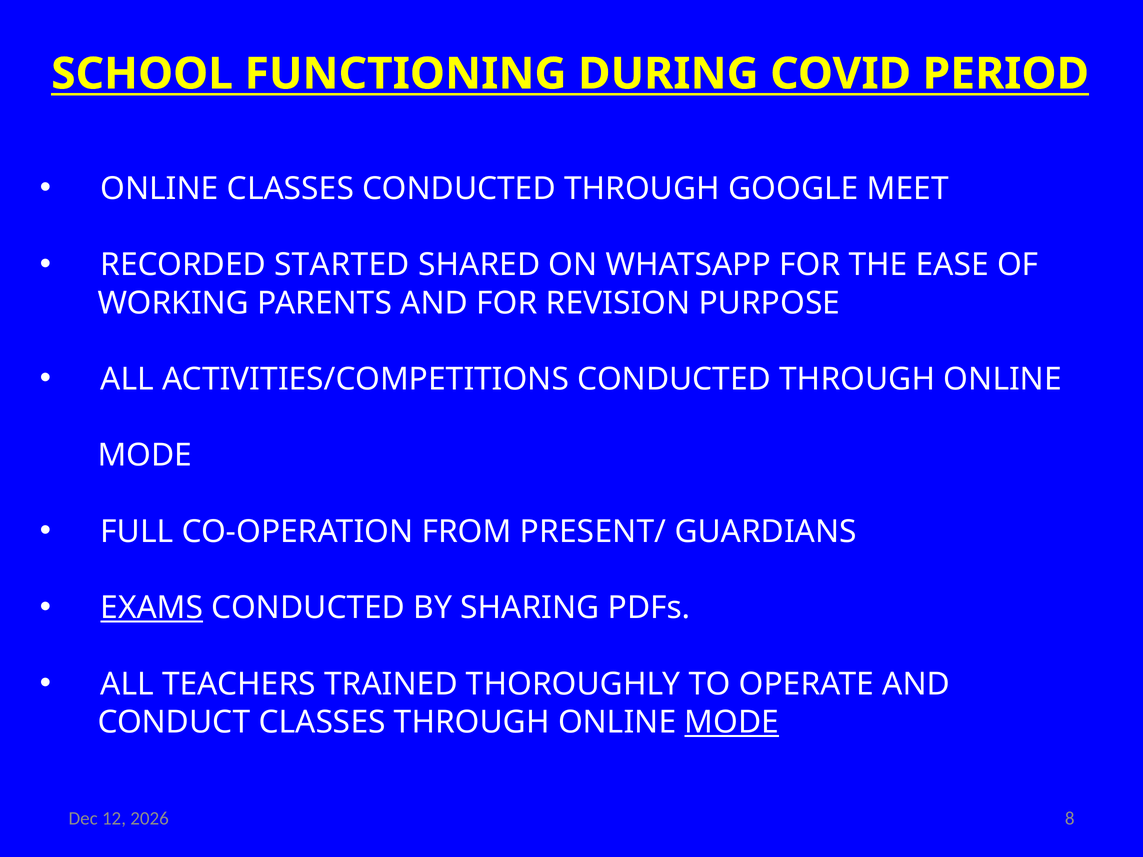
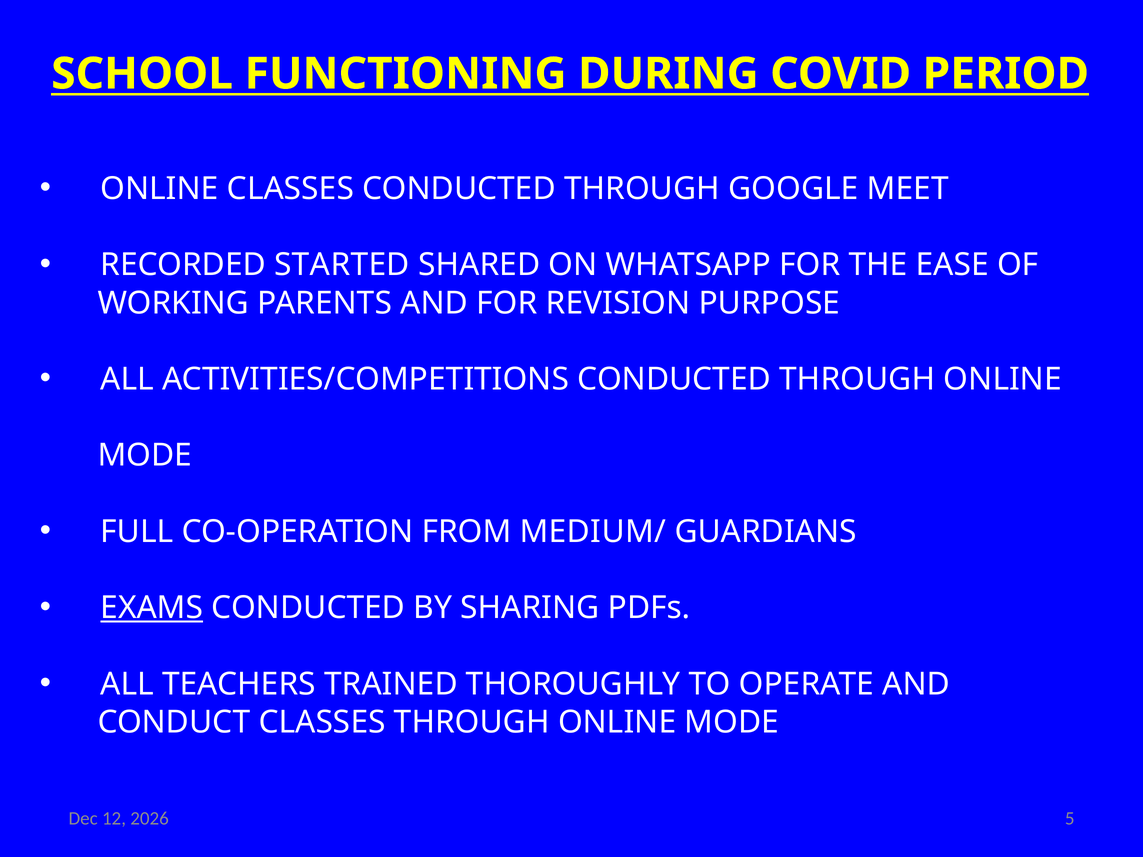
PRESENT/: PRESENT/ -> MEDIUM/
MODE at (732, 722) underline: present -> none
8: 8 -> 5
